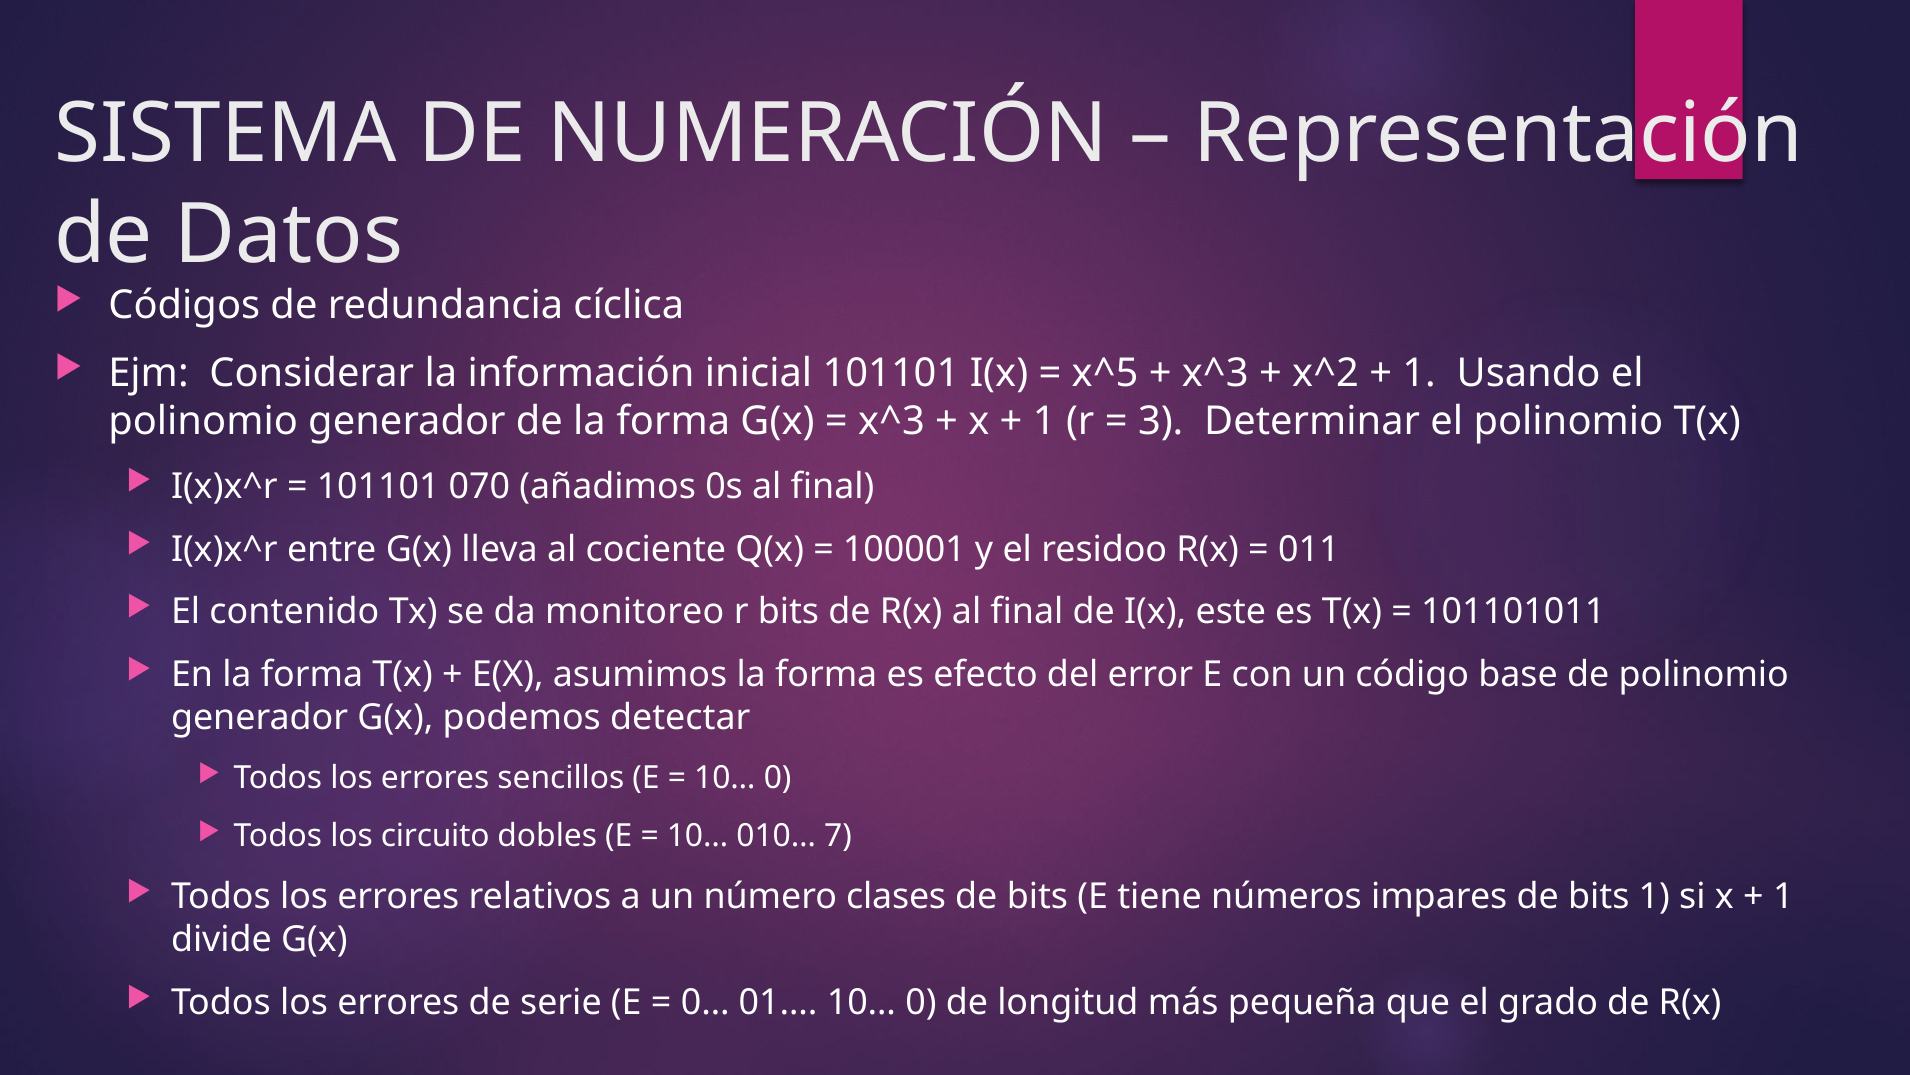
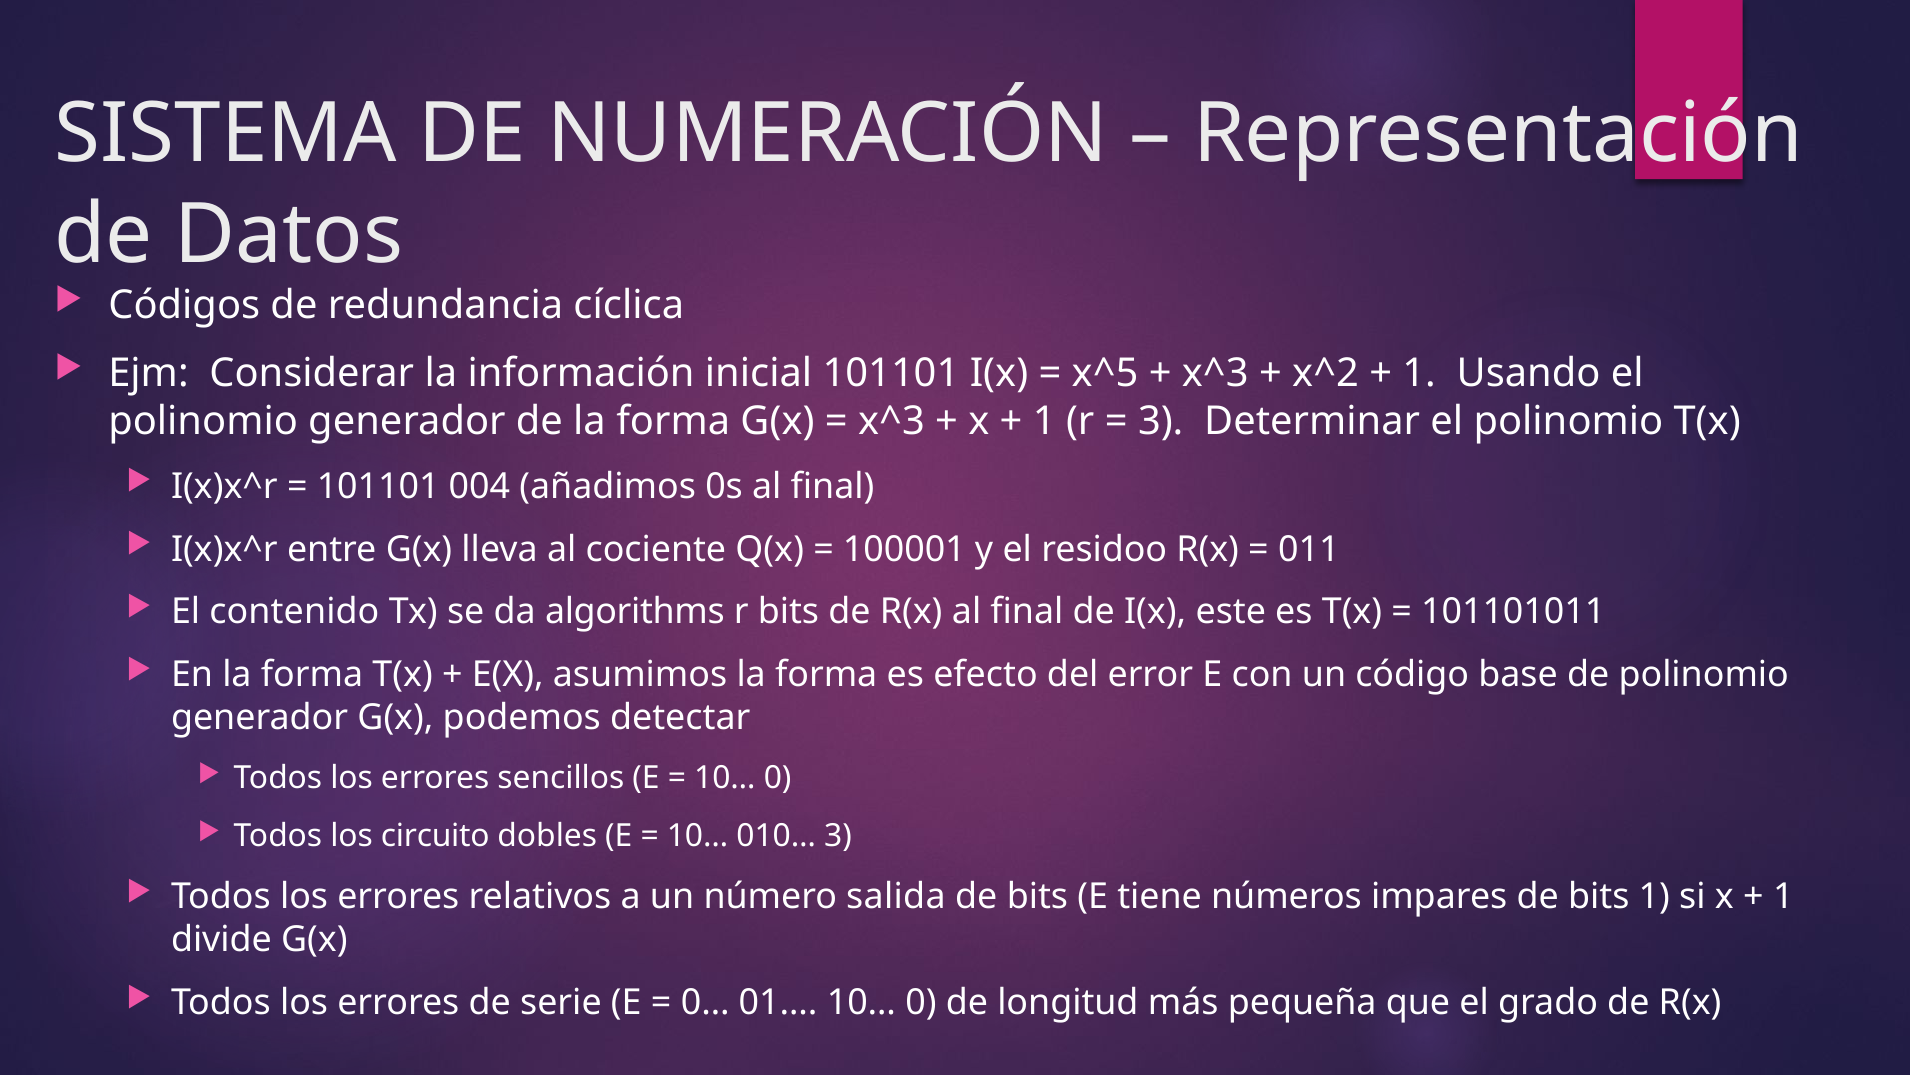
070: 070 -> 004
monitoreo: monitoreo -> algorithms
010… 7: 7 -> 3
clases: clases -> salida
